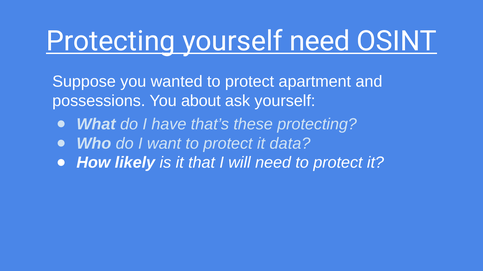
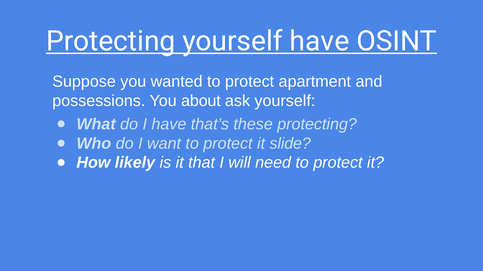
yourself need: need -> have
data: data -> slide
